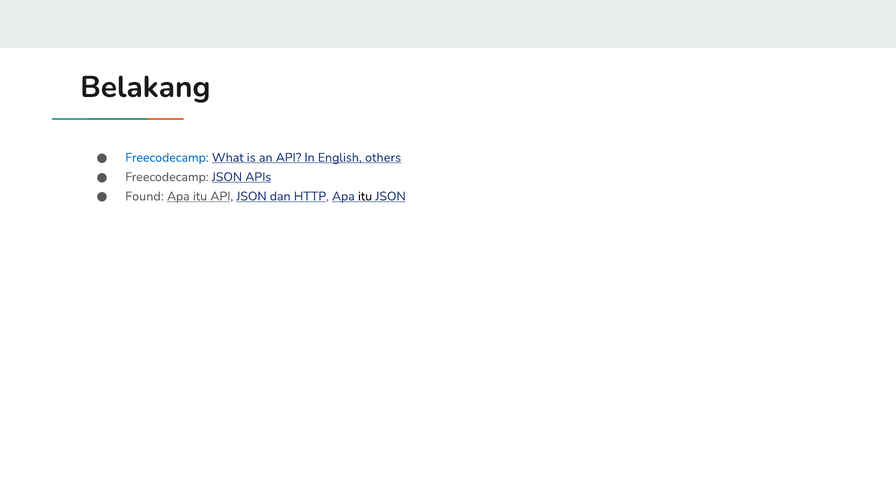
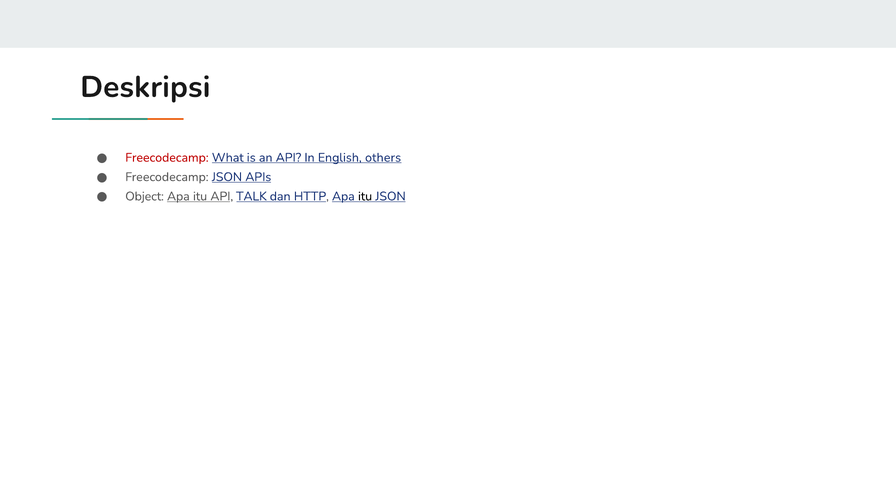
Belakang: Belakang -> Deskripsi
Freecodecamp at (167, 158) colour: blue -> red
Found: Found -> Object
API JSON: JSON -> TALK
